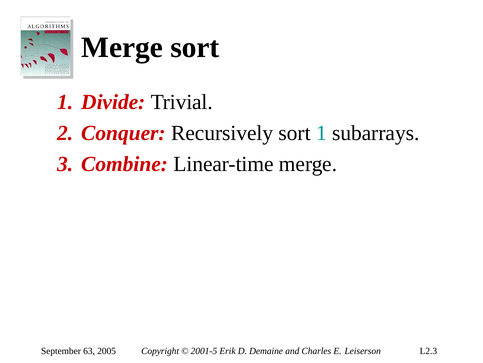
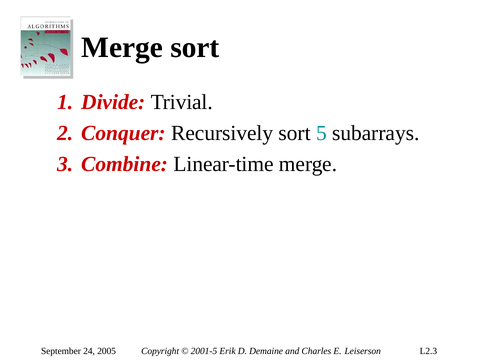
sort 1: 1 -> 5
63: 63 -> 24
